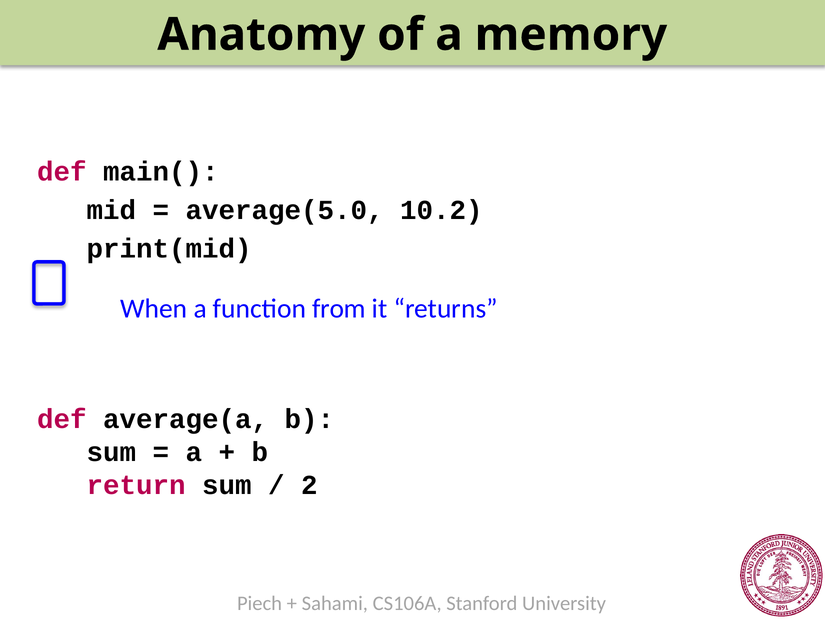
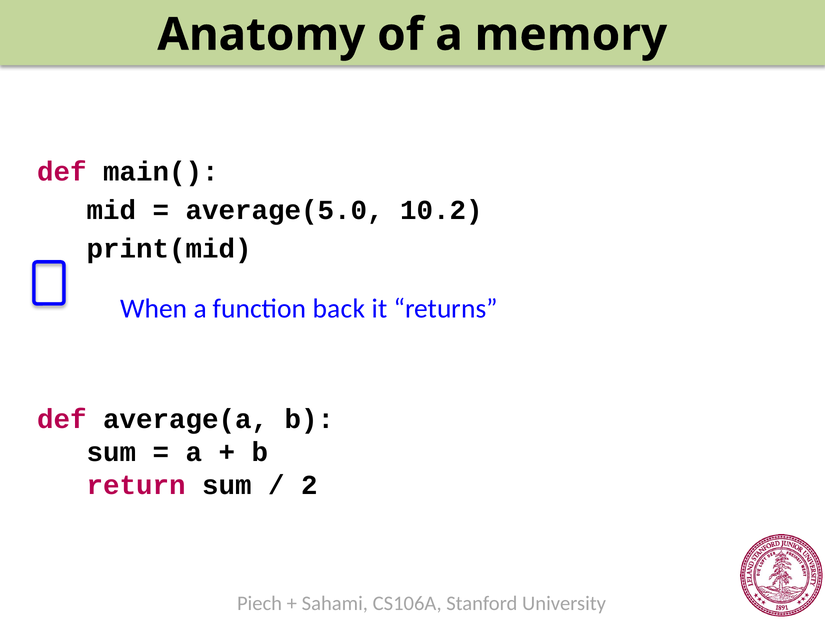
from: from -> back
